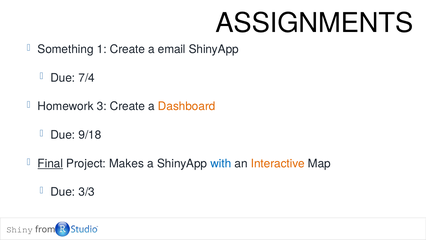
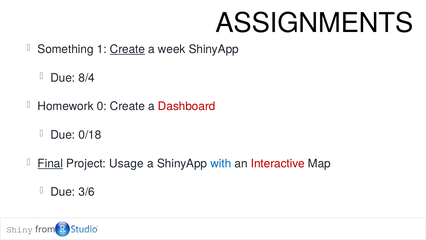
Create at (127, 49) underline: none -> present
email: email -> week
7/4: 7/4 -> 8/4
3: 3 -> 0
Dashboard colour: orange -> red
9/18: 9/18 -> 0/18
Makes: Makes -> Usage
Interactive colour: orange -> red
3/3: 3/3 -> 3/6
